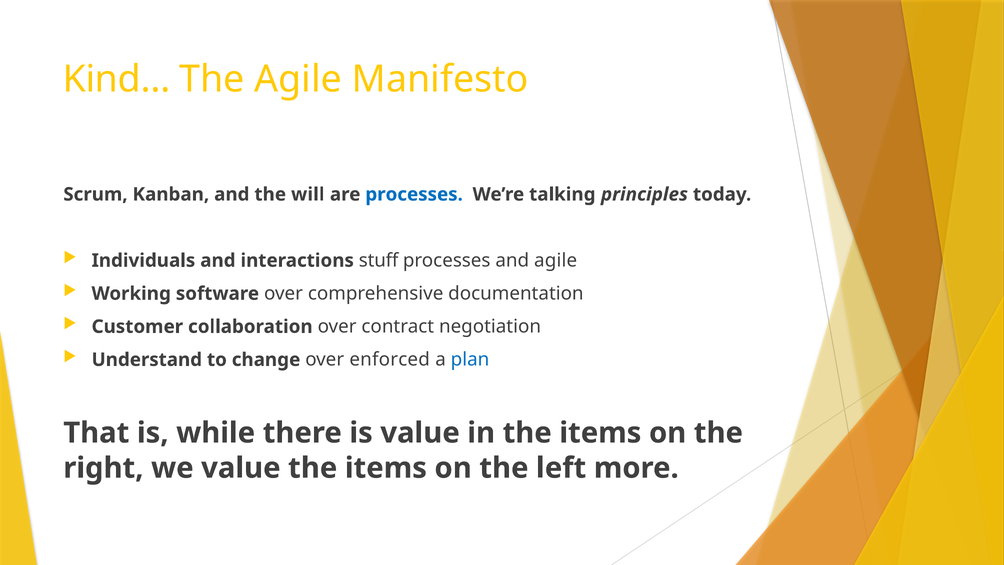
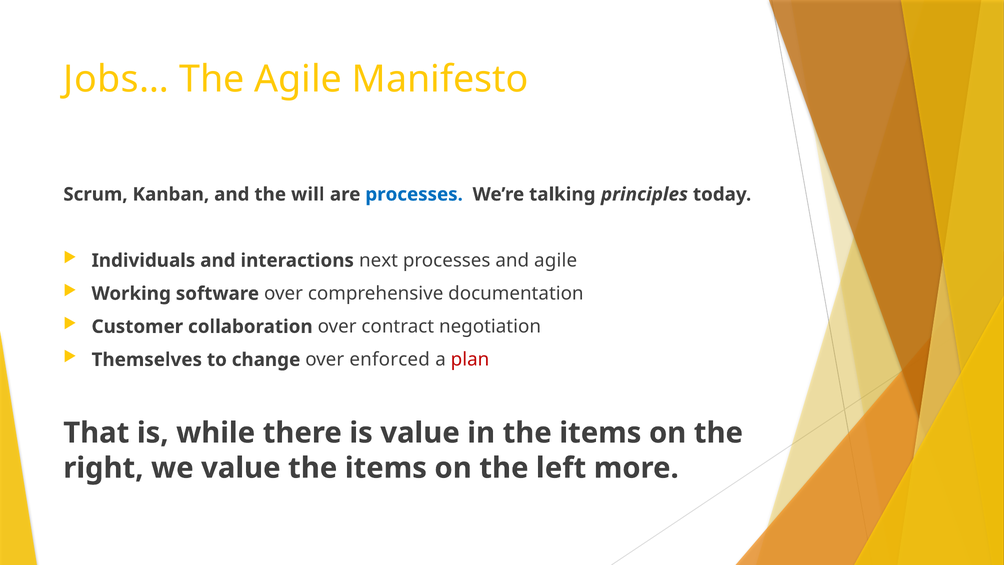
Kind…: Kind… -> Jobs…
stuff: stuff -> next
Understand: Understand -> Themselves
plan colour: blue -> red
